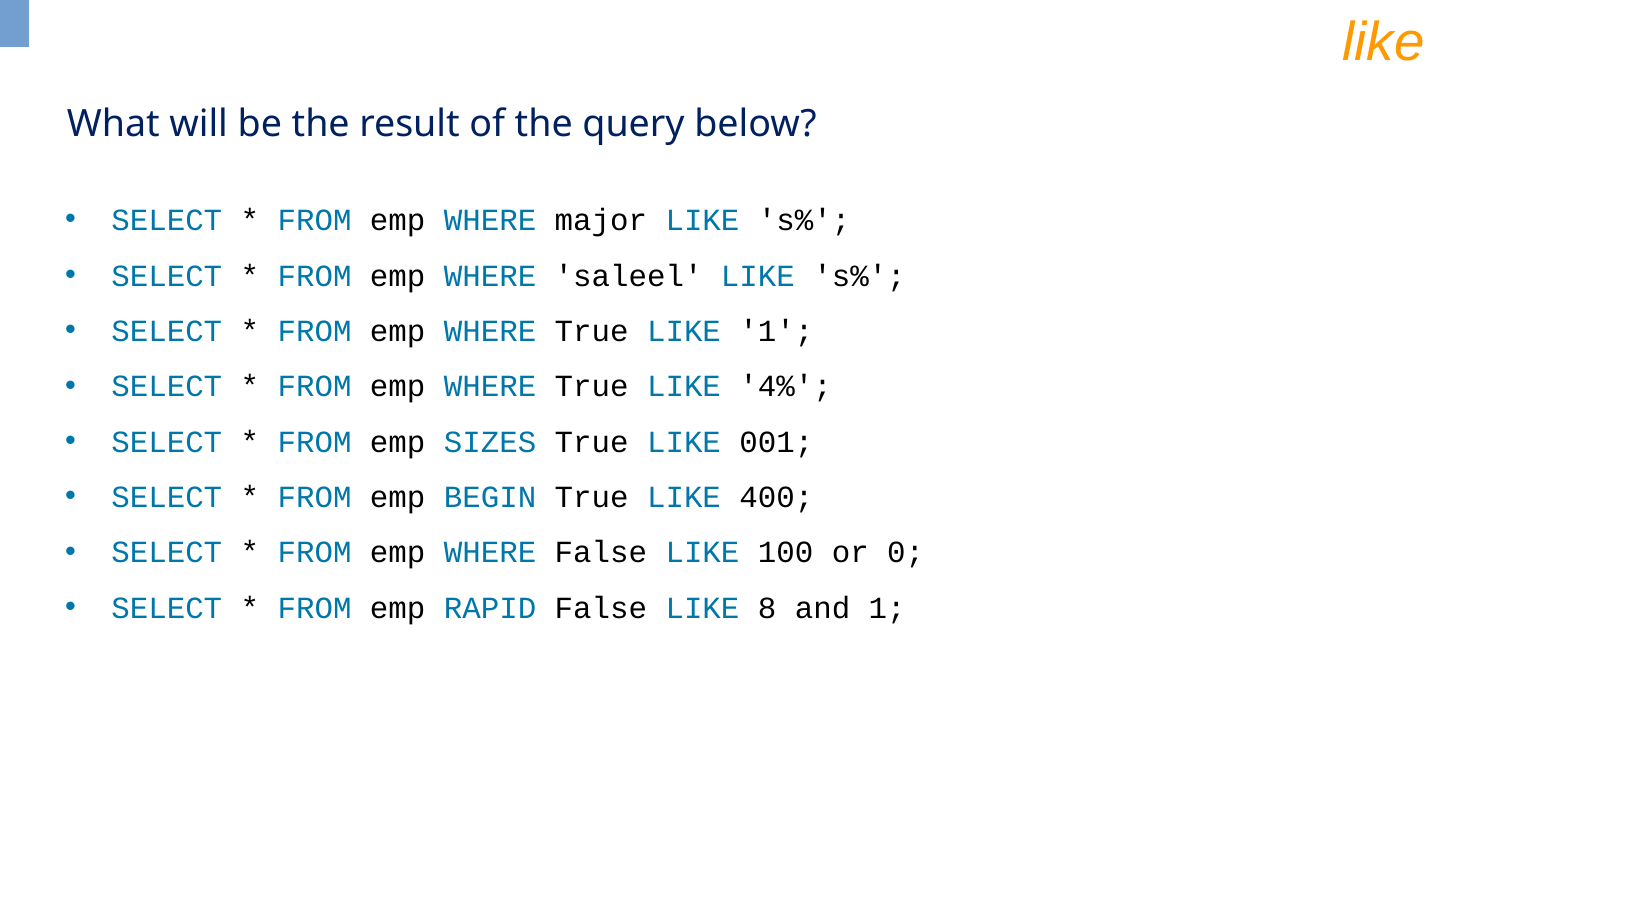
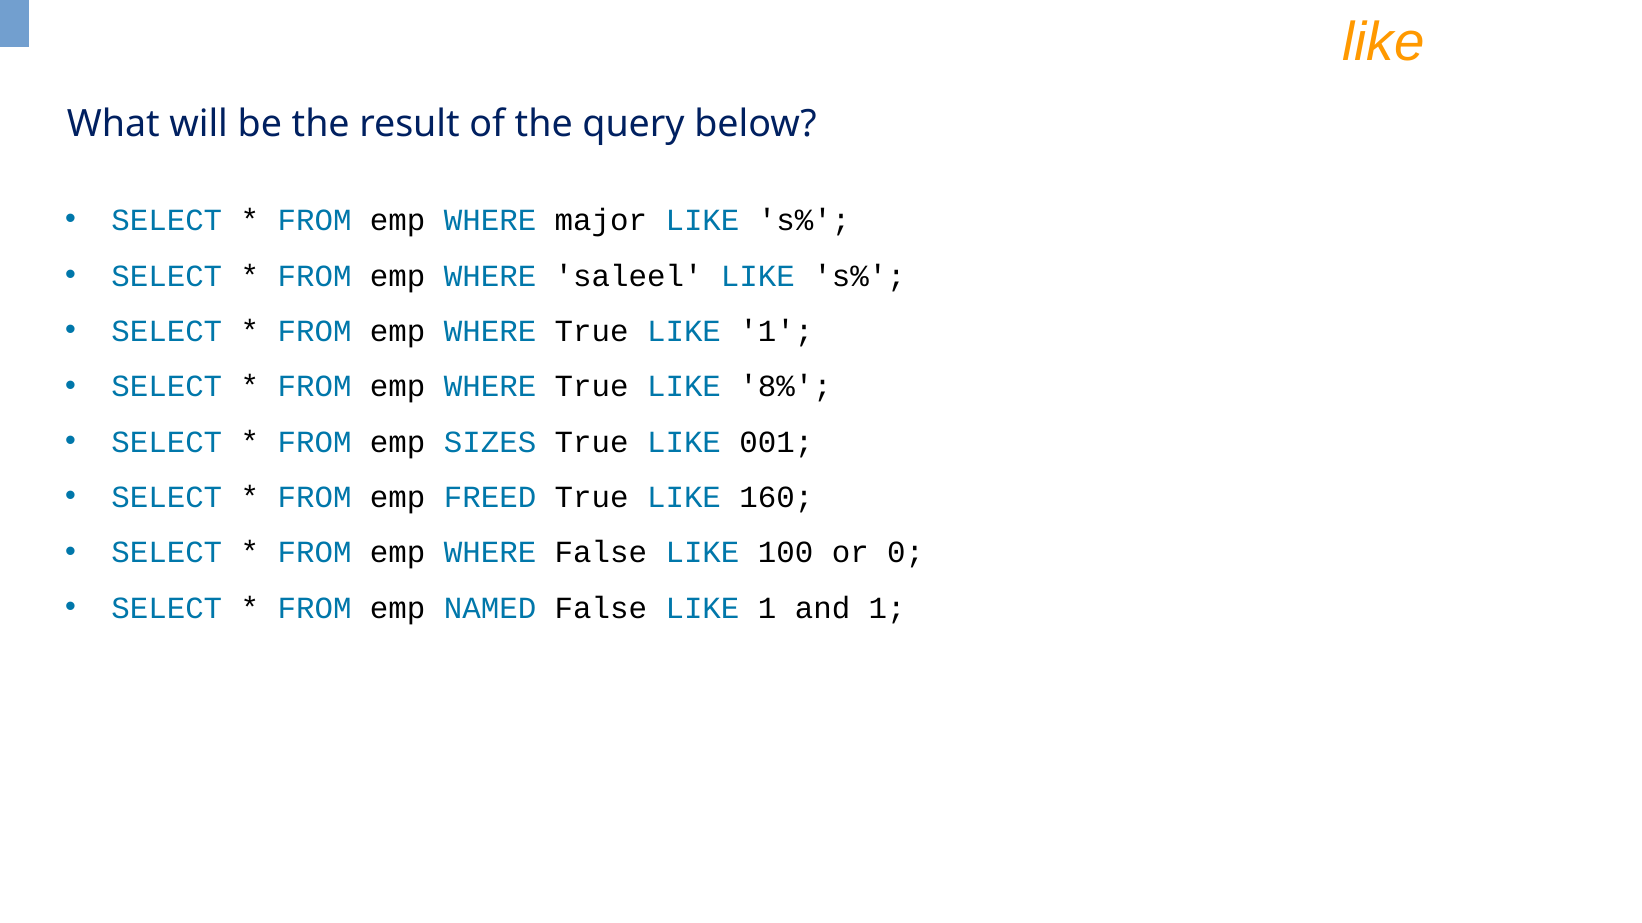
4%: 4% -> 8%
BEGIN: BEGIN -> FREED
400: 400 -> 160
RAPID: RAPID -> NAMED
False LIKE 8: 8 -> 1
